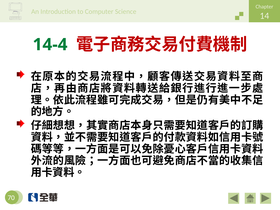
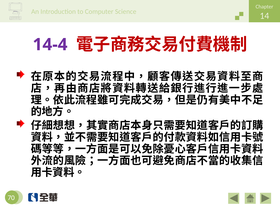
14-4 colour: green -> purple
